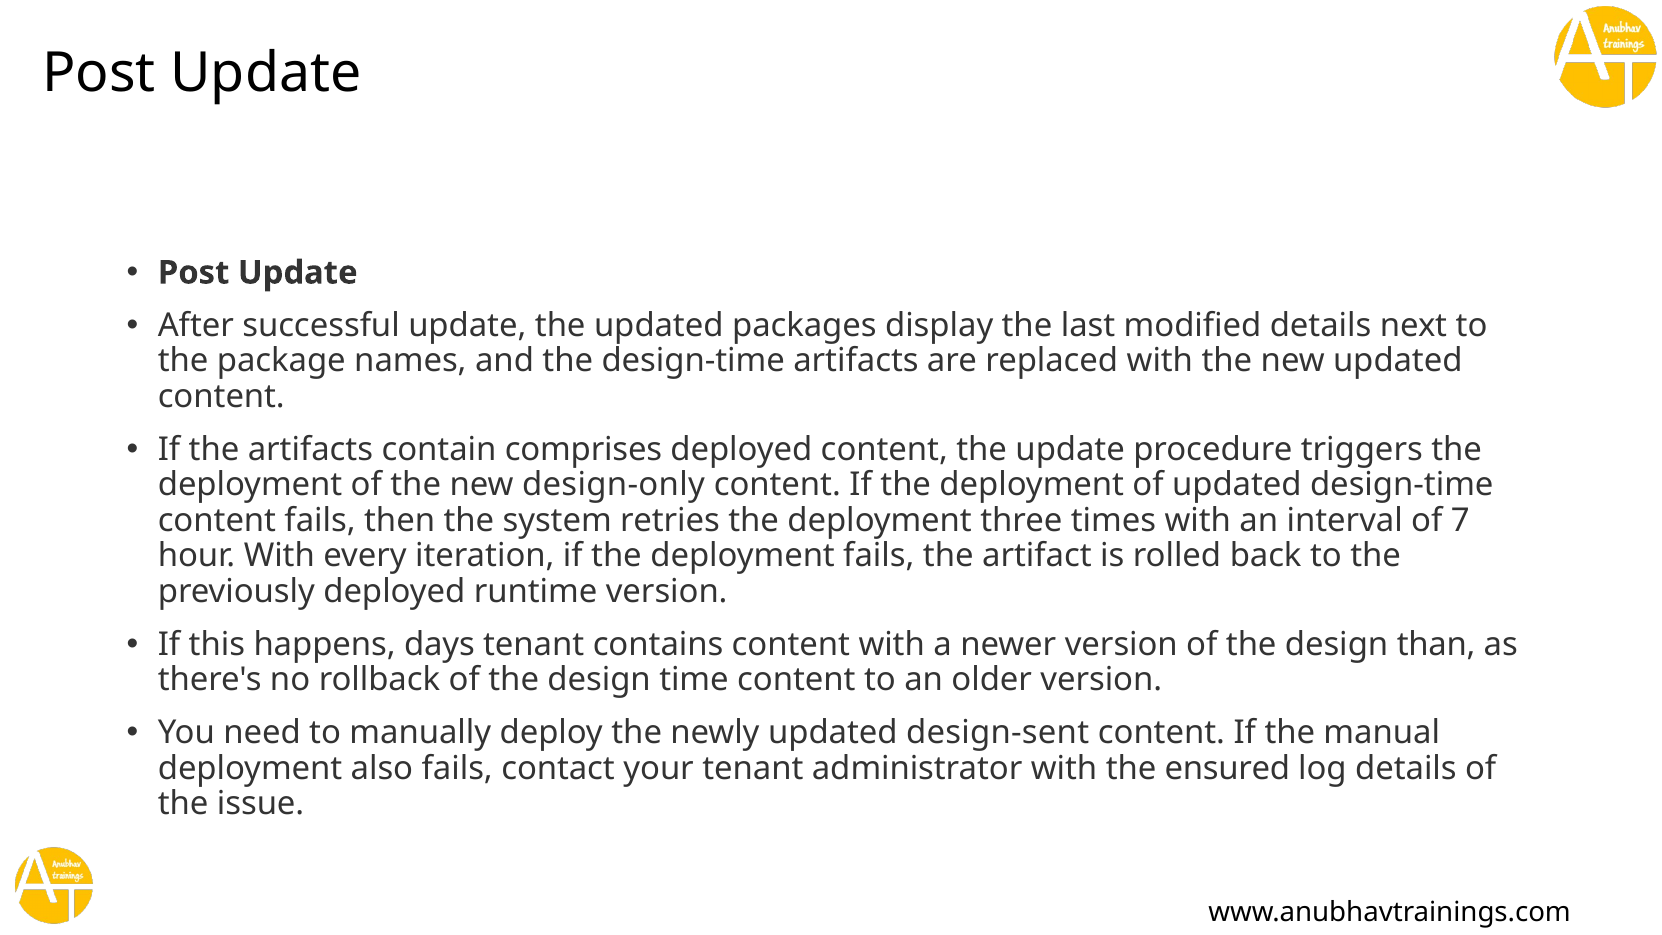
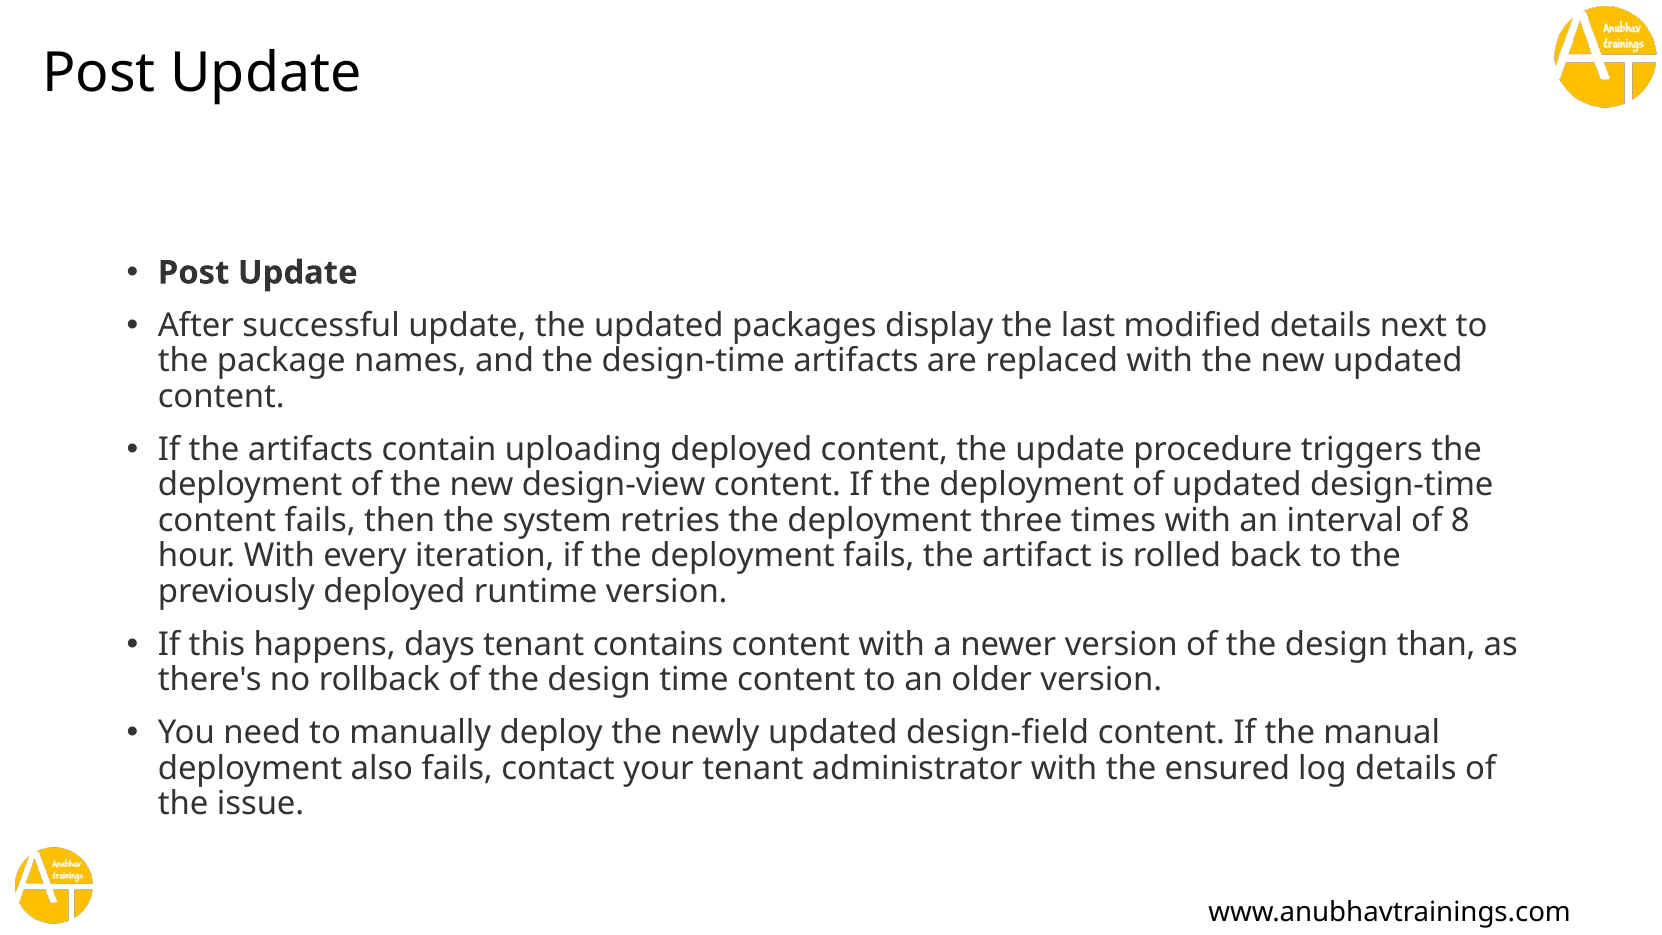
comprises: comprises -> uploading
design-only: design-only -> design-view
7: 7 -> 8
design-sent: design-sent -> design-field
